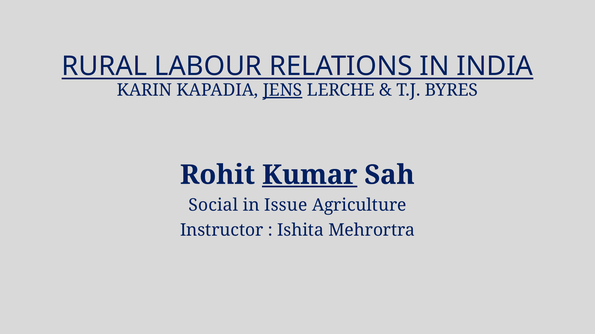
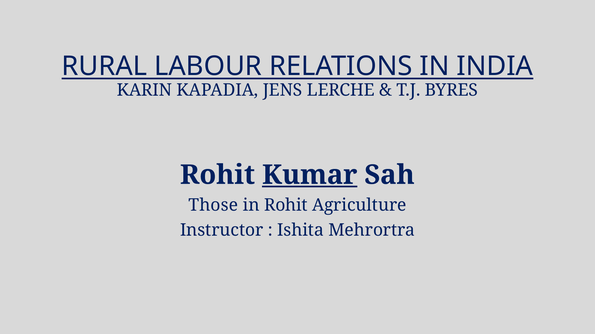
JENS underline: present -> none
Social: Social -> Those
in Issue: Issue -> Rohit
